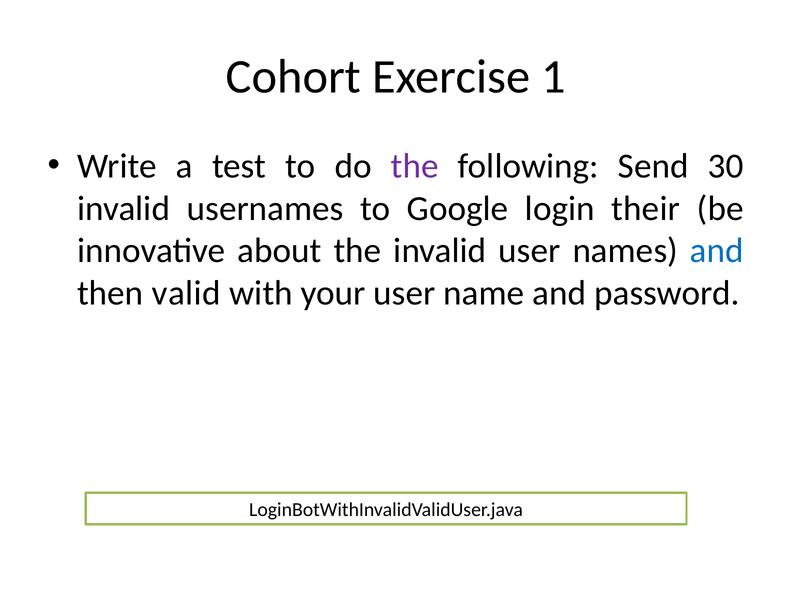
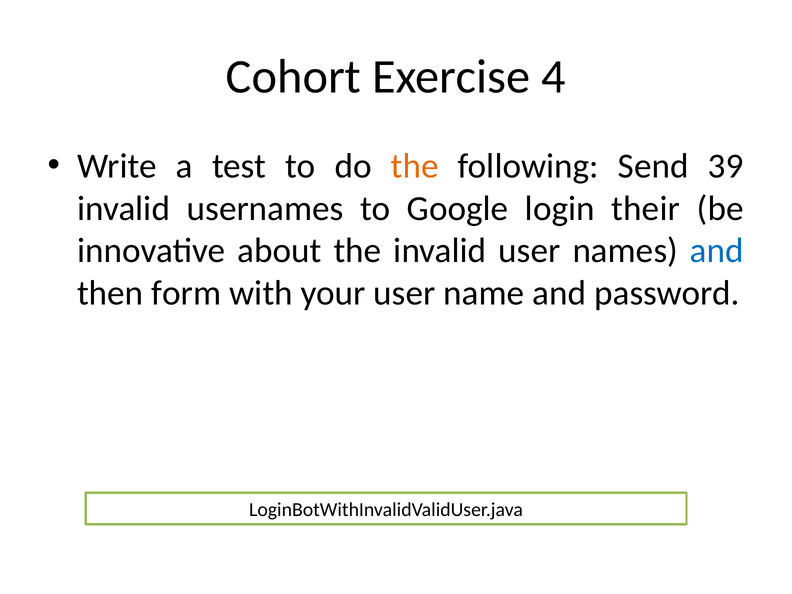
1: 1 -> 4
the at (415, 166) colour: purple -> orange
30: 30 -> 39
valid: valid -> form
